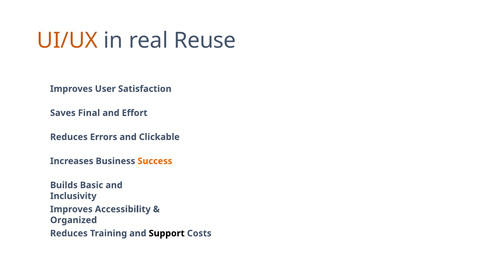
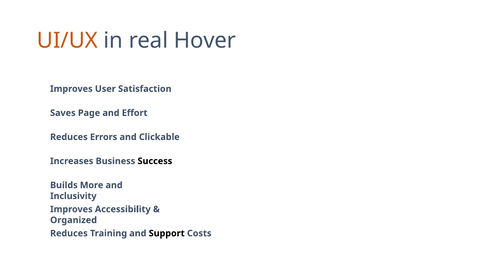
Reuse: Reuse -> Hover
Final: Final -> Page
Success colour: orange -> black
Basic: Basic -> More
